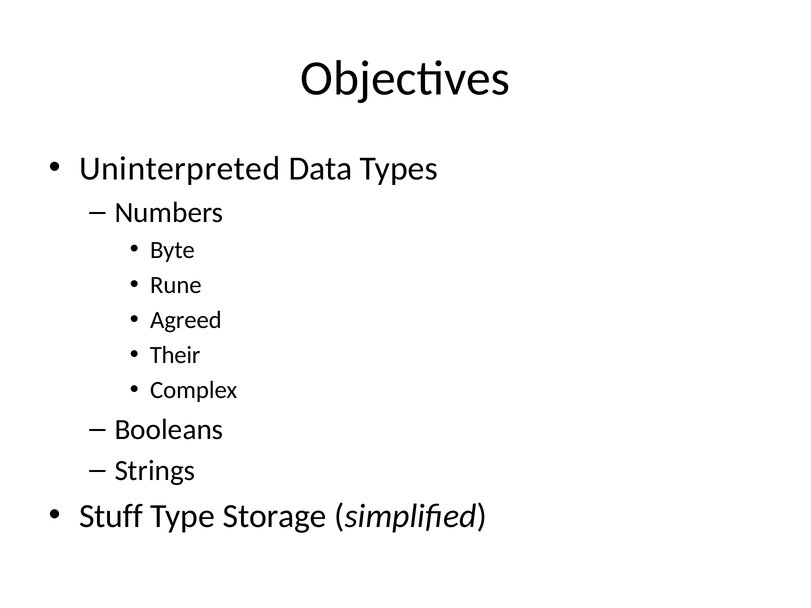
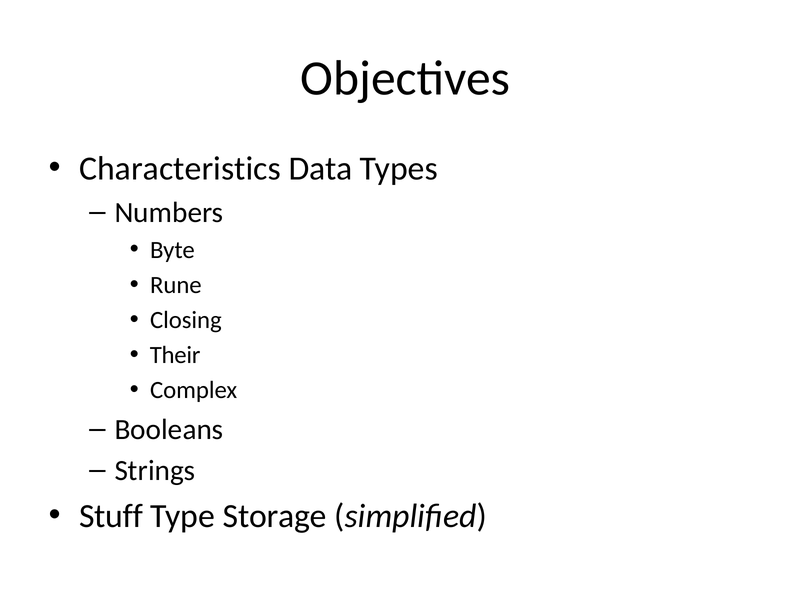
Uninterpreted: Uninterpreted -> Characteristics
Agreed: Agreed -> Closing
